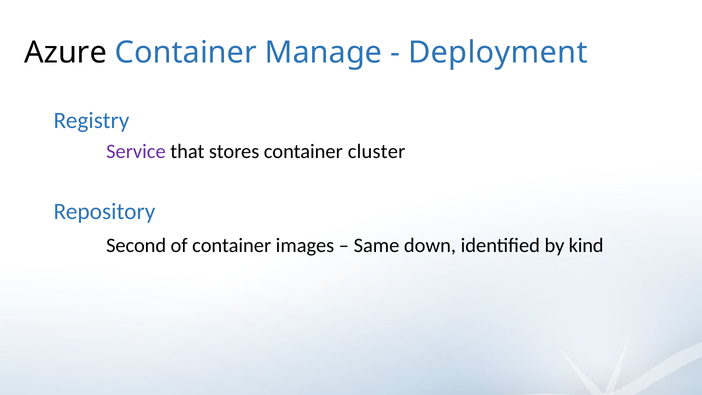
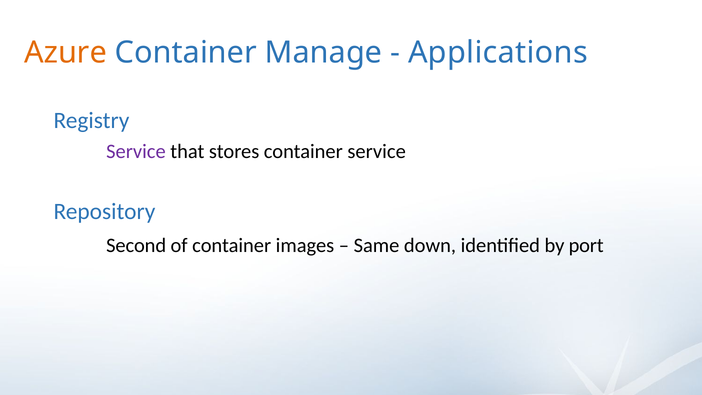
Azure colour: black -> orange
Deployment: Deployment -> Applications
container cluster: cluster -> service
kind: kind -> port
